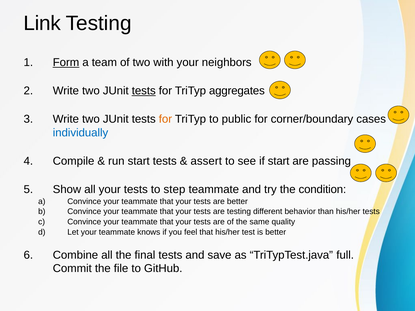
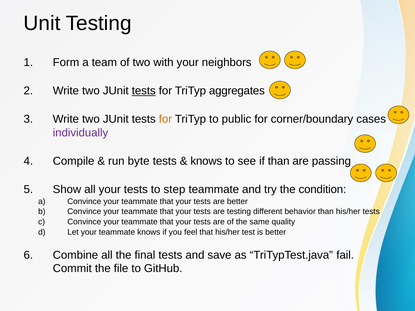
Link: Link -> Unit
Form underline: present -> none
individually colour: blue -> purple
run start: start -> byte
assert at (206, 161): assert -> knows
if start: start -> than
full: full -> fail
